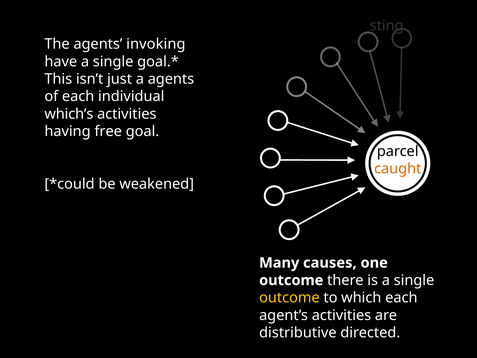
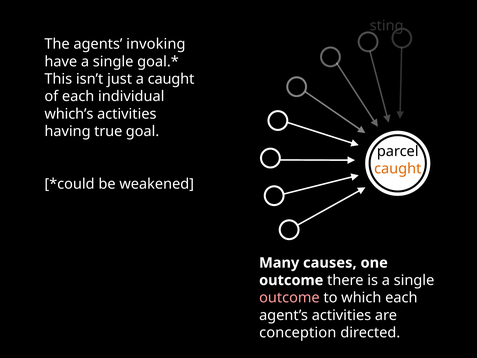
a agents: agents -> caught
free: free -> true
outcome at (289, 298) colour: yellow -> pink
distributive: distributive -> conception
